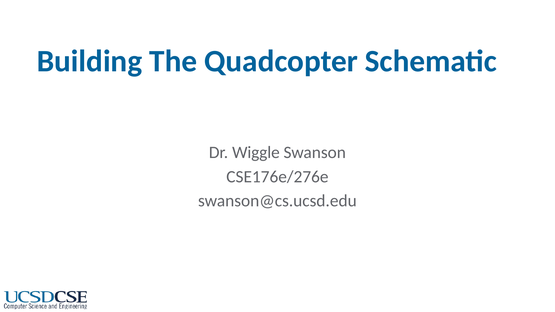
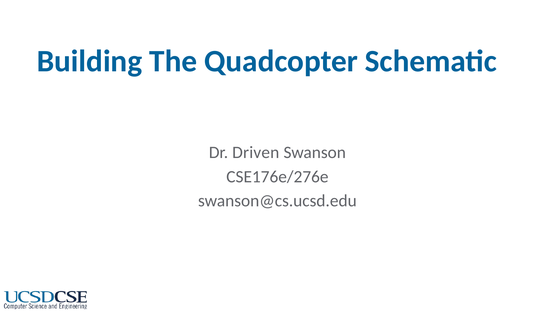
Wiggle: Wiggle -> Driven
